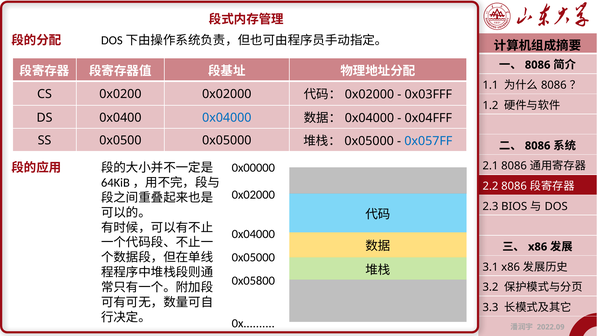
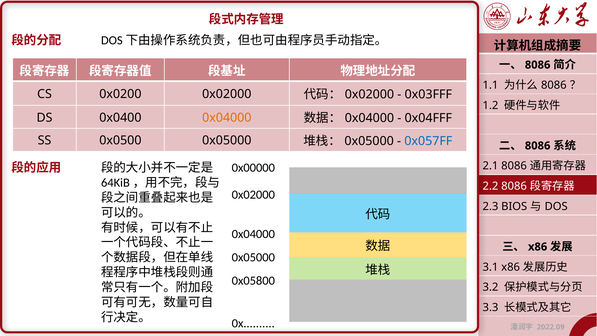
0x04000 at (227, 118) colour: blue -> orange
